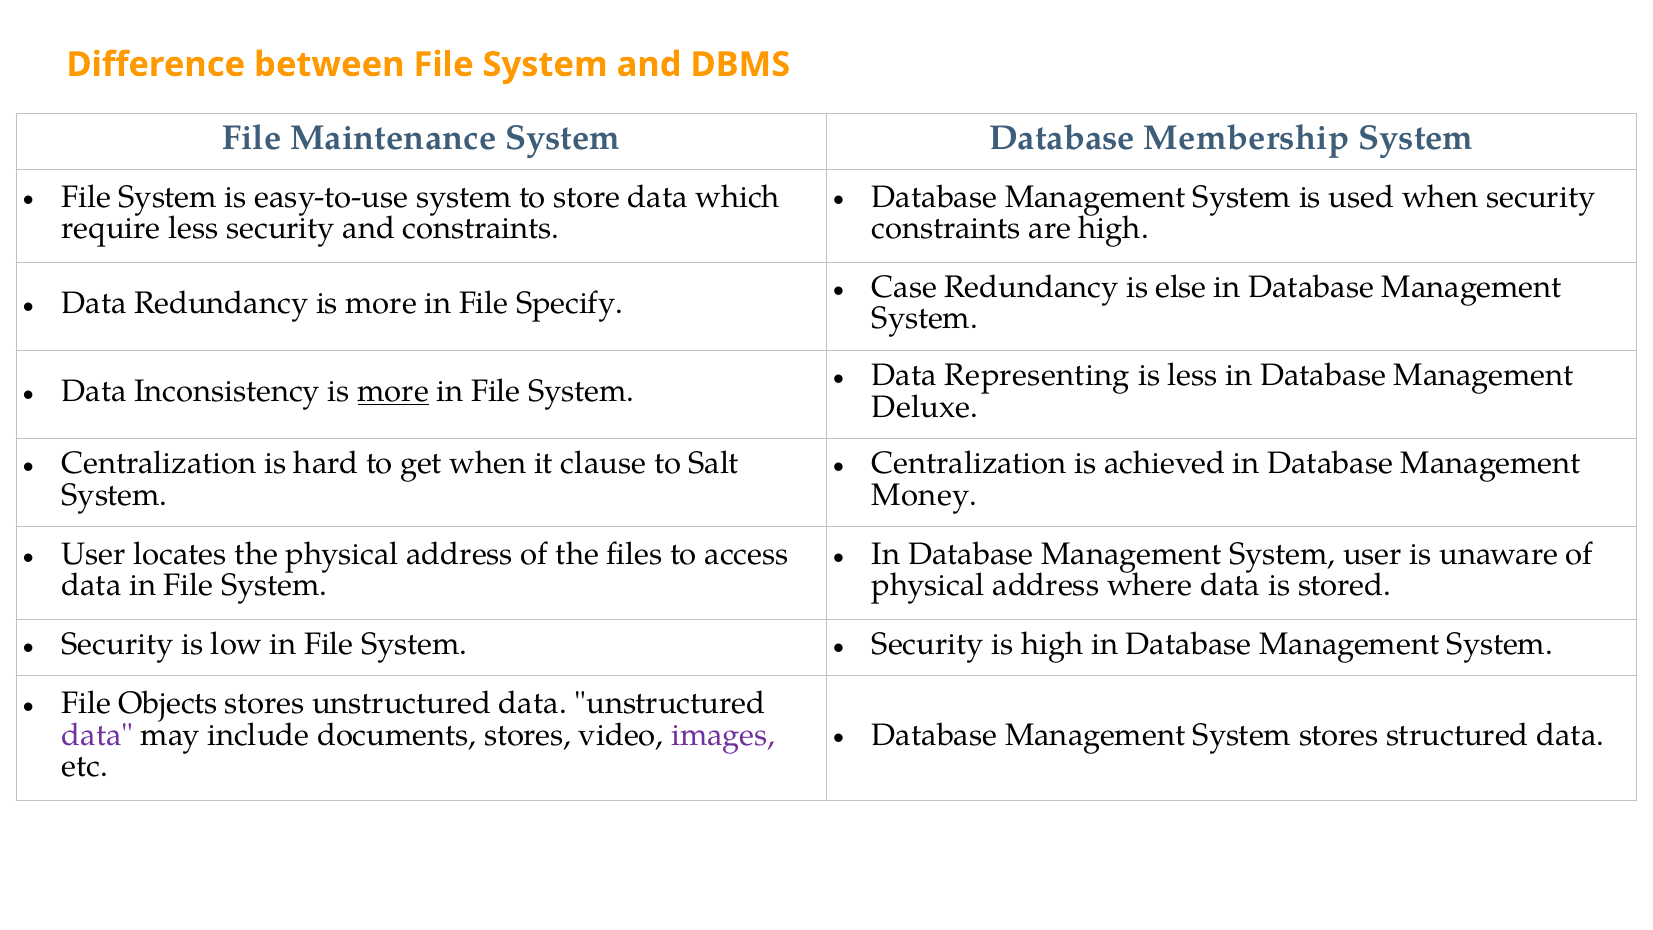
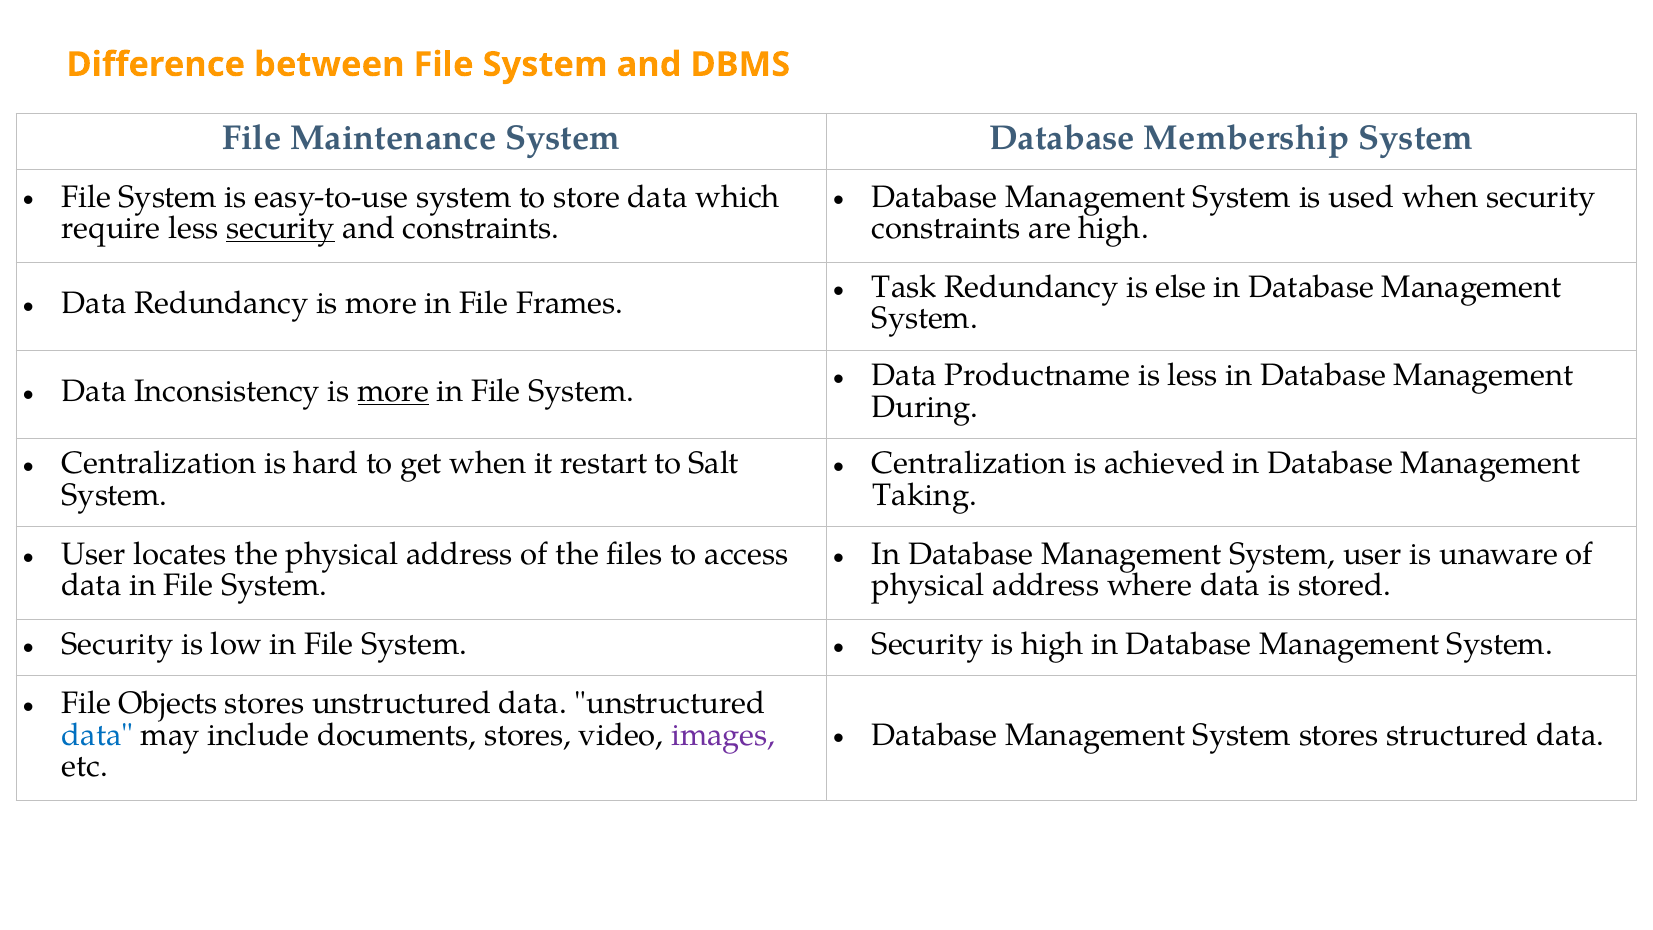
security at (281, 228) underline: none -> present
Case: Case -> Task
Specify: Specify -> Frames
Representing: Representing -> Productname
Deluxe: Deluxe -> During
clause: clause -> restart
Money: Money -> Taking
data at (97, 735) colour: purple -> blue
